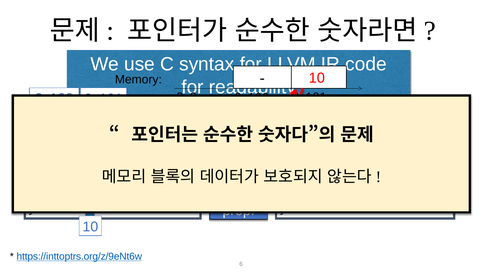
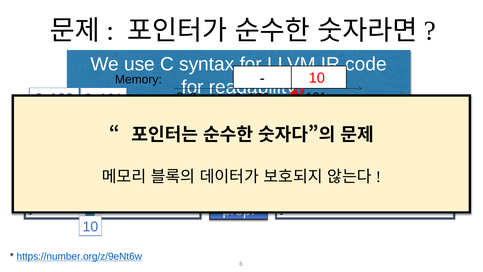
https://inttoptrs.org/z/9eNt6w: https://inttoptrs.org/z/9eNt6w -> https://number.org/z/9eNt6w
